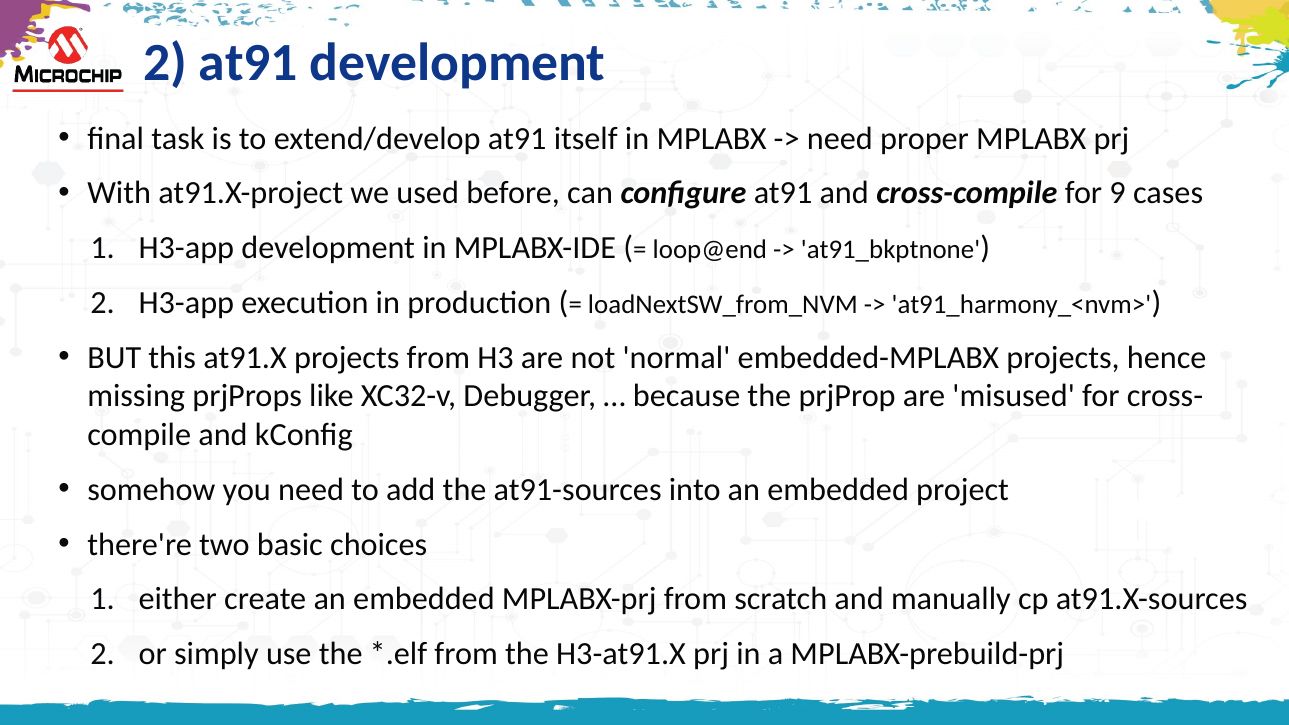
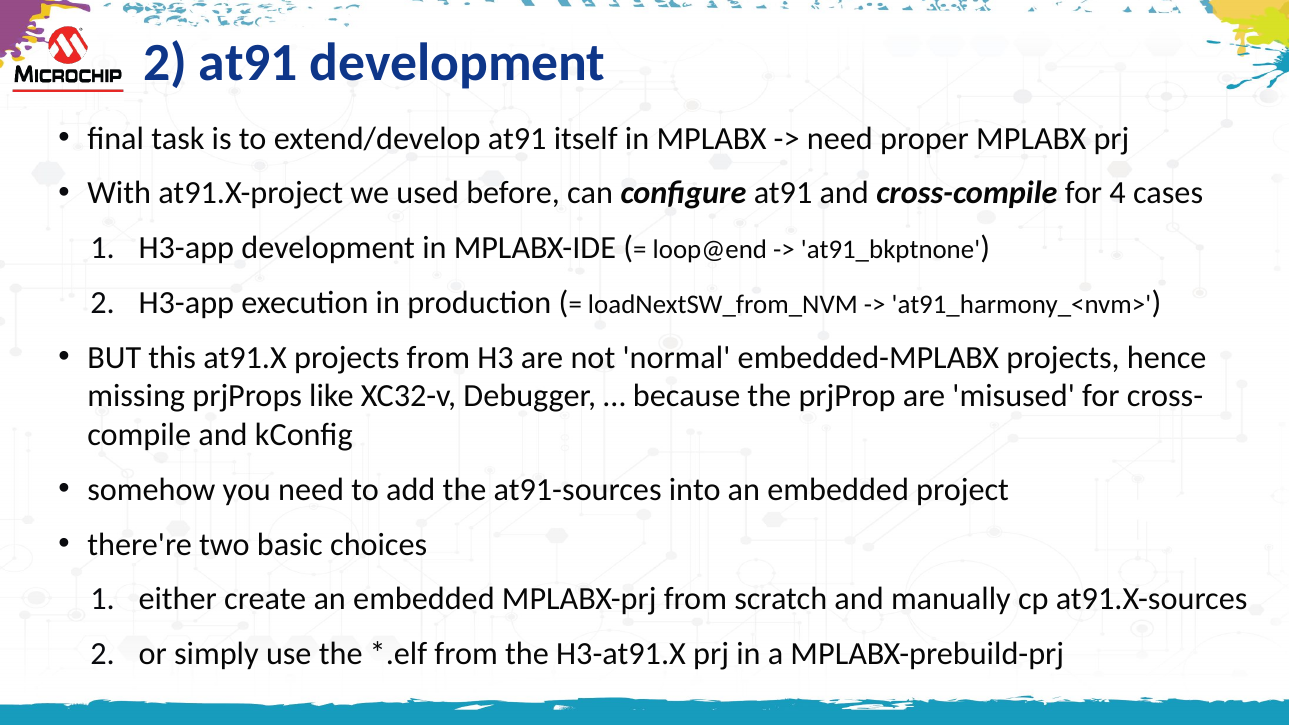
9: 9 -> 4
